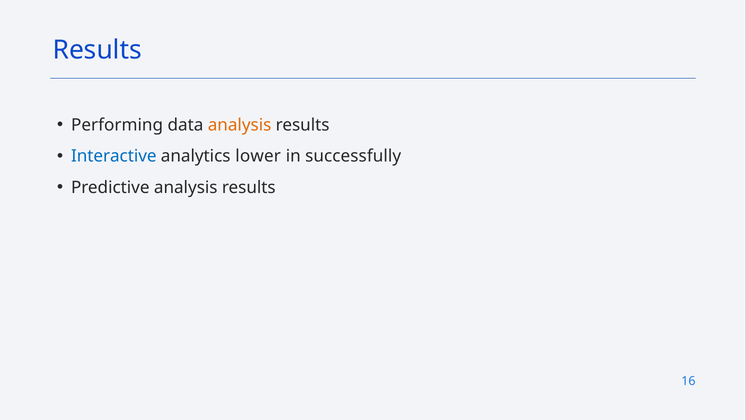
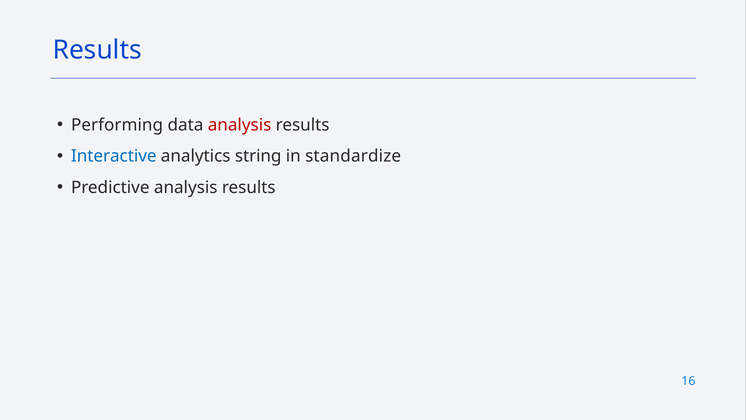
analysis at (240, 125) colour: orange -> red
lower: lower -> string
successfully: successfully -> standardize
